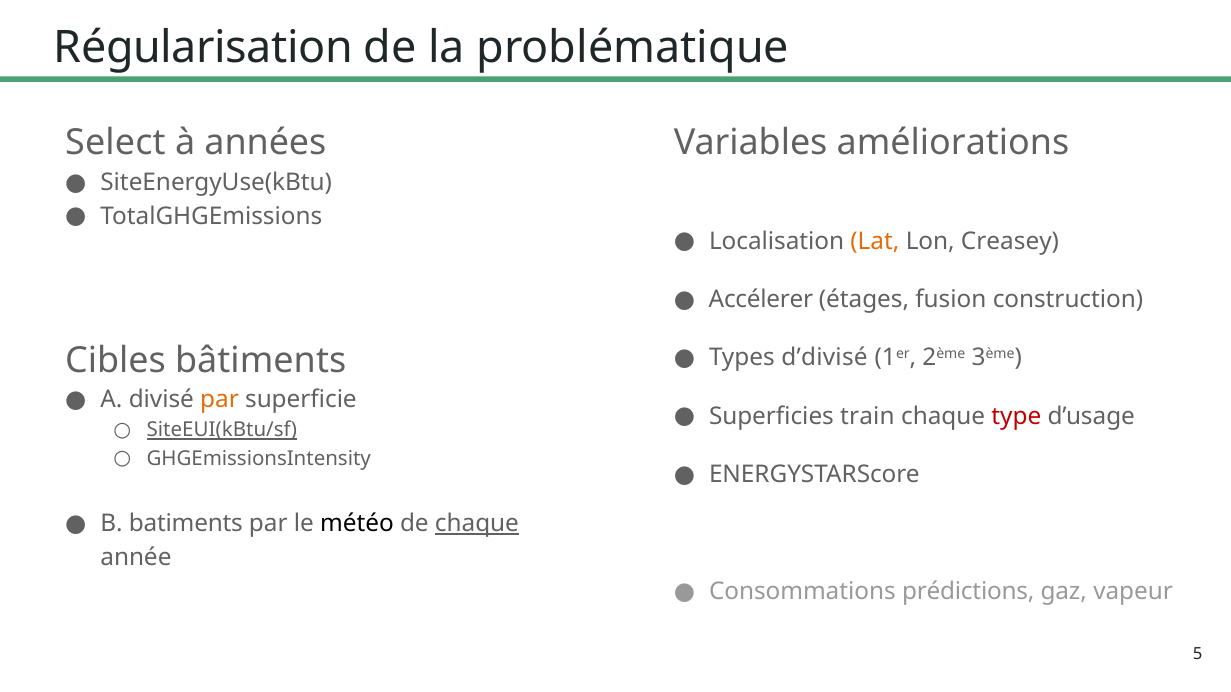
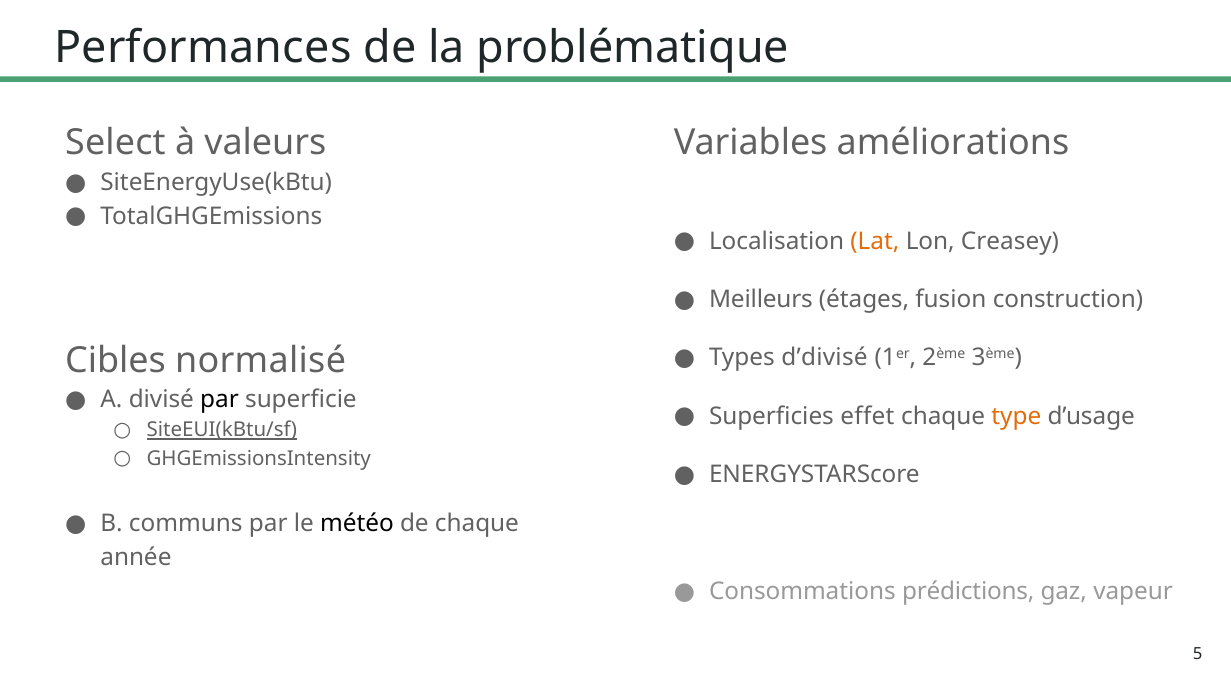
Régularisation: Régularisation -> Performances
années: années -> valeurs
Accélerer: Accélerer -> Meilleurs
bâtiments: bâtiments -> normalisé
par at (220, 400) colour: orange -> black
train: train -> effet
type colour: red -> orange
batiments: batiments -> communs
chaque at (477, 524) underline: present -> none
